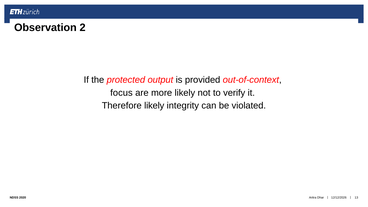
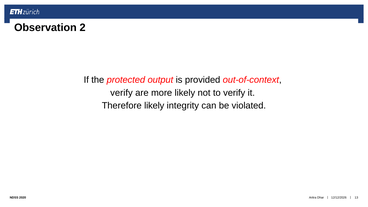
focus at (121, 93): focus -> verify
